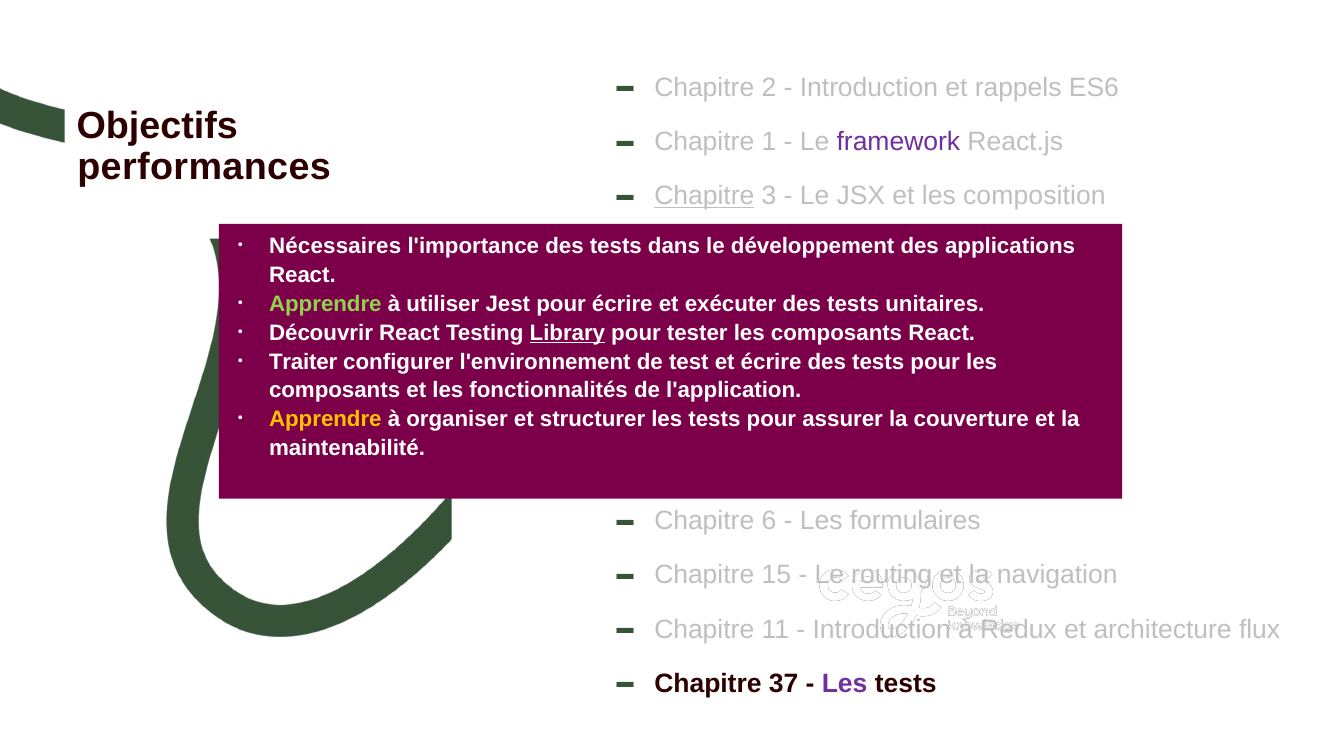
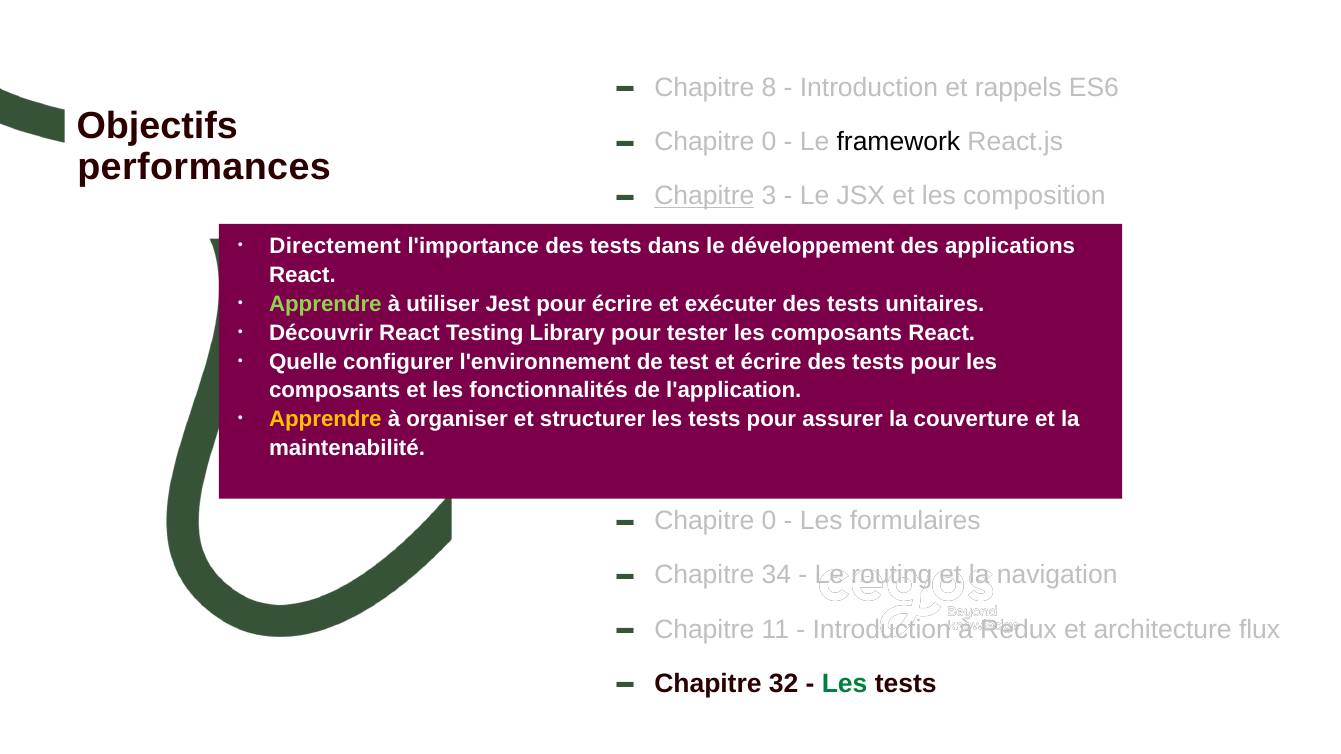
2 at (769, 88): 2 -> 8
1 at (769, 142): 1 -> 0
framework colour: purple -> black
Nécessaires: Nécessaires -> Directement
Library underline: present -> none
Traiter: Traiter -> Quelle
6 at (769, 521): 6 -> 0
15: 15 -> 34
37: 37 -> 32
Les at (845, 684) colour: purple -> green
